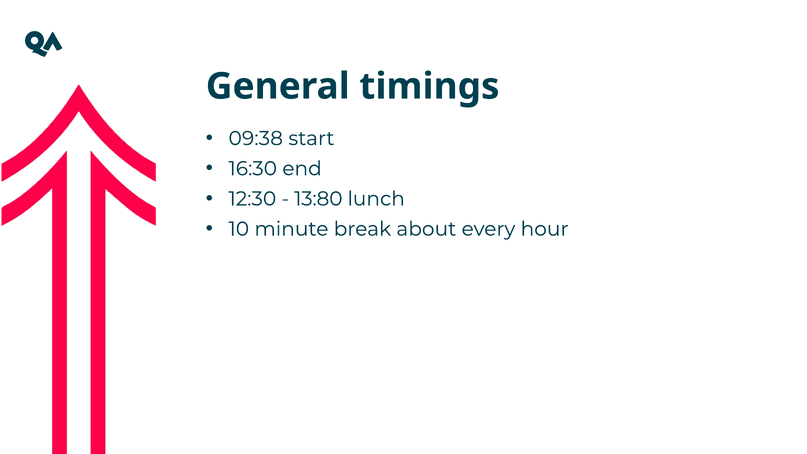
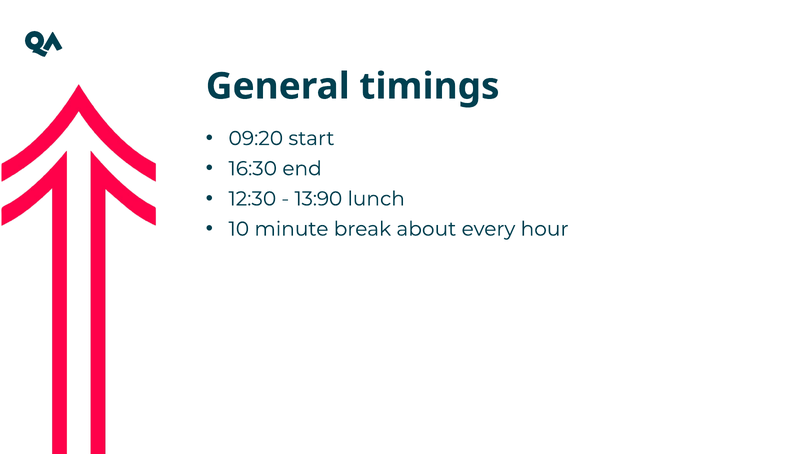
09:38: 09:38 -> 09:20
13:80: 13:80 -> 13:90
